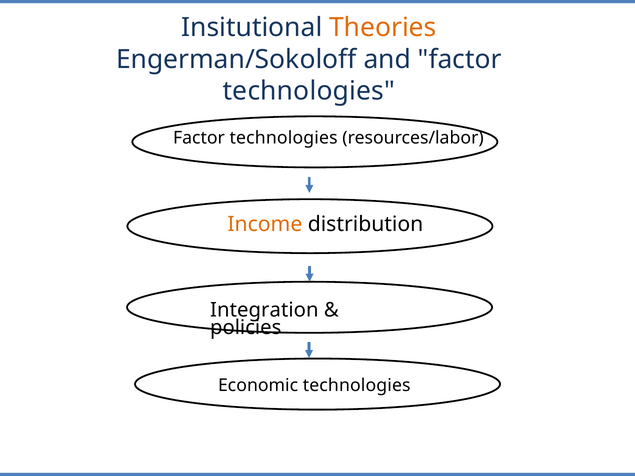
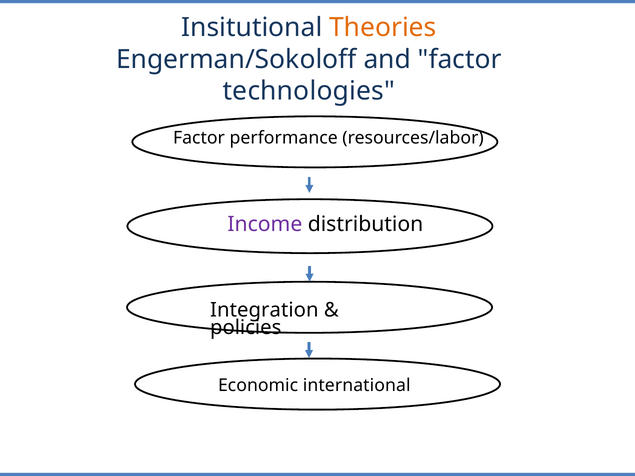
technologies at (284, 138): technologies -> performance
Income colour: orange -> purple
Economic technologies: technologies -> international
